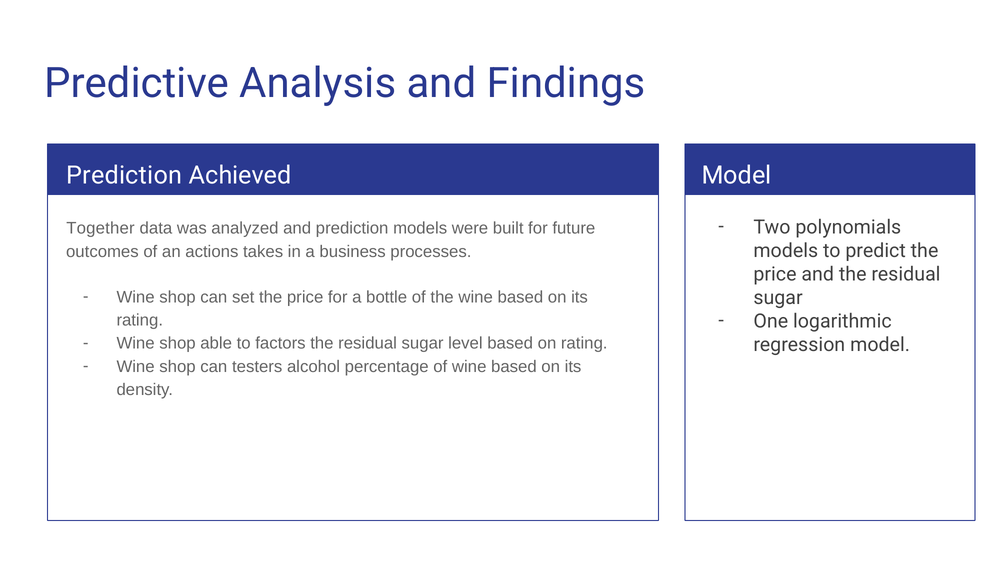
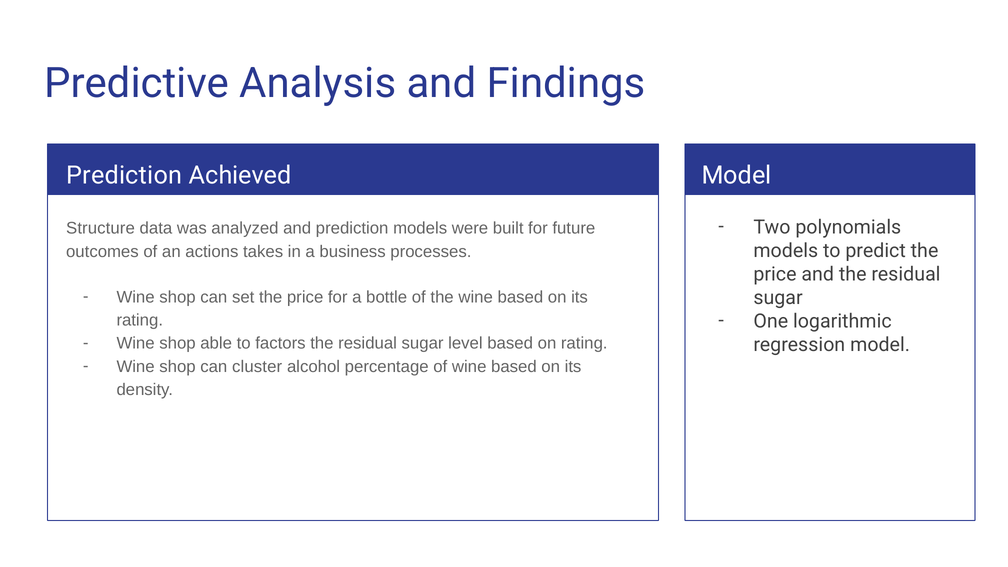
Together: Together -> Structure
testers: testers -> cluster
